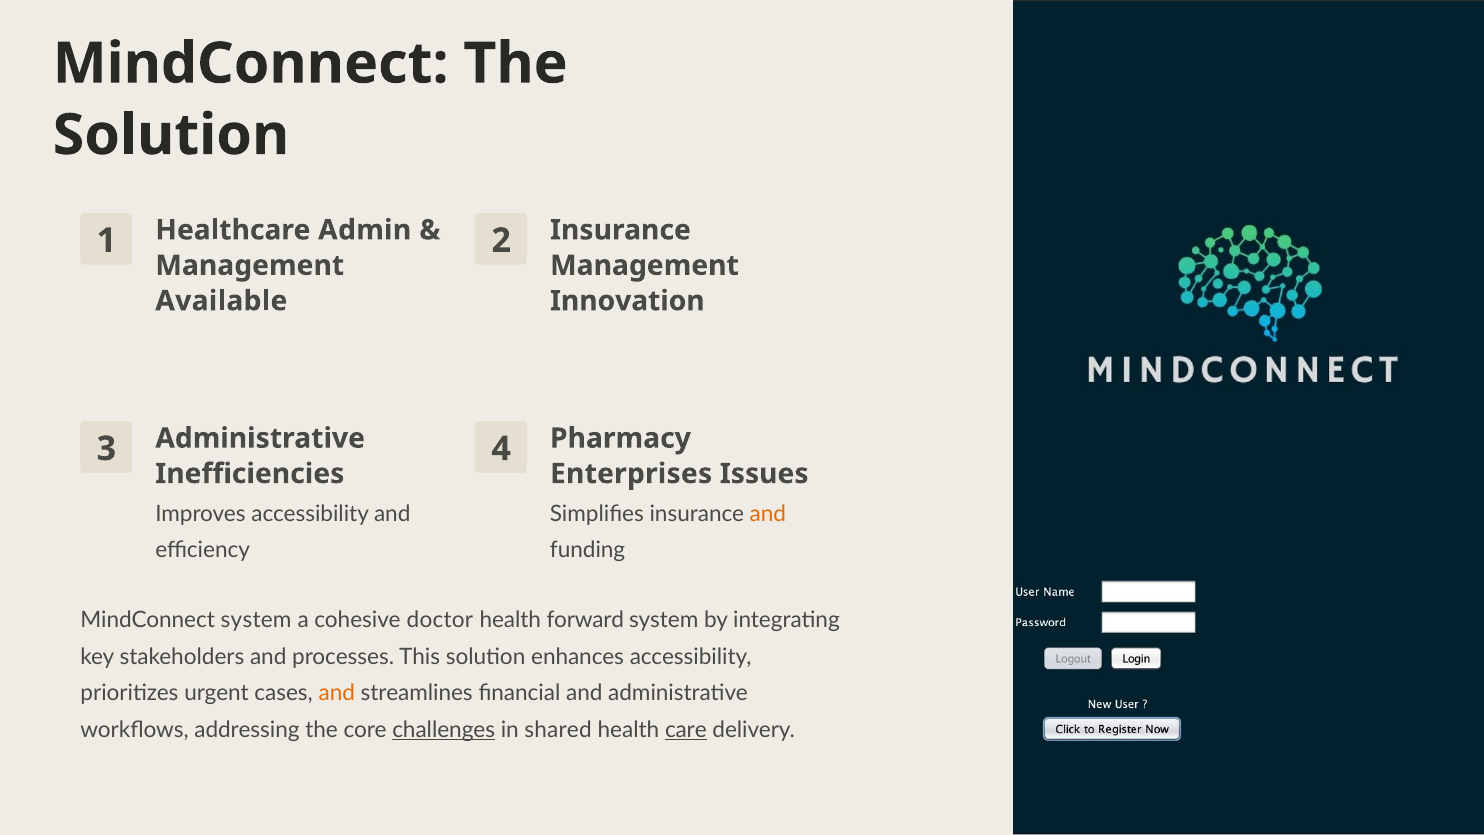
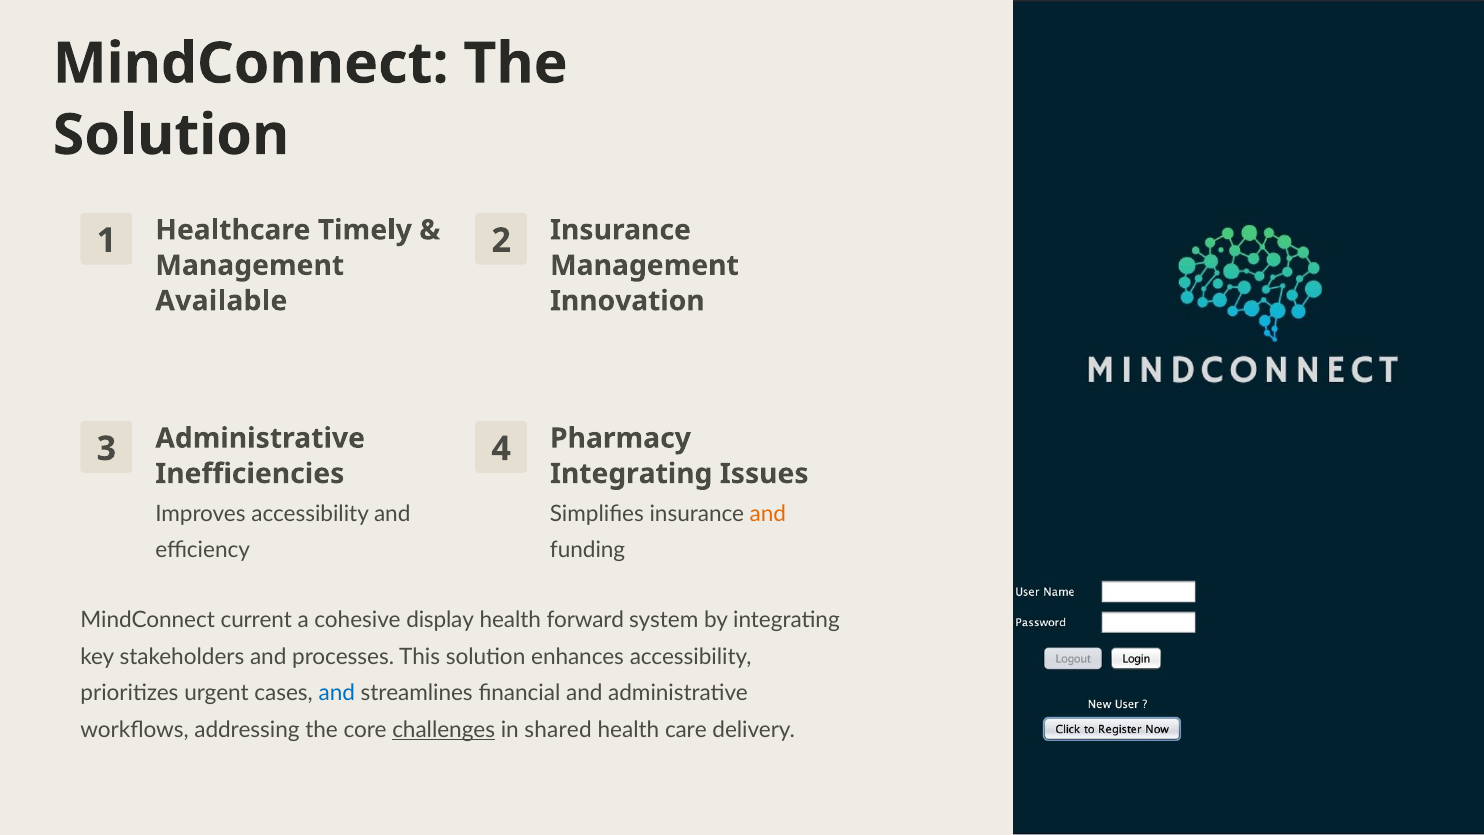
Admin: Admin -> Timely
Enterprises at (631, 474): Enterprises -> Integrating
MindConnect system: system -> current
doctor: doctor -> display
and at (337, 693) colour: orange -> blue
care underline: present -> none
